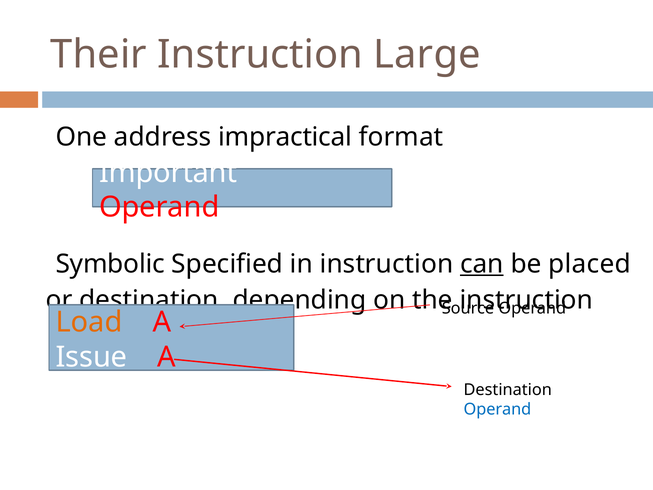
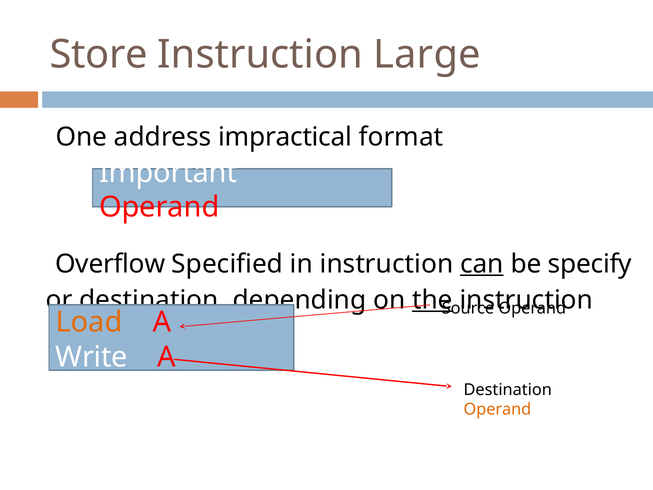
Their: Their -> Store
Symbolic: Symbolic -> Overflow
placed: placed -> specify
the underline: none -> present
Issue: Issue -> Write
Operand at (497, 409) colour: blue -> orange
